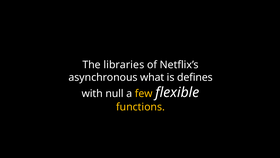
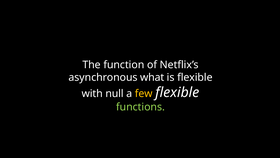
libraries: libraries -> function
is defines: defines -> flexible
functions colour: yellow -> light green
